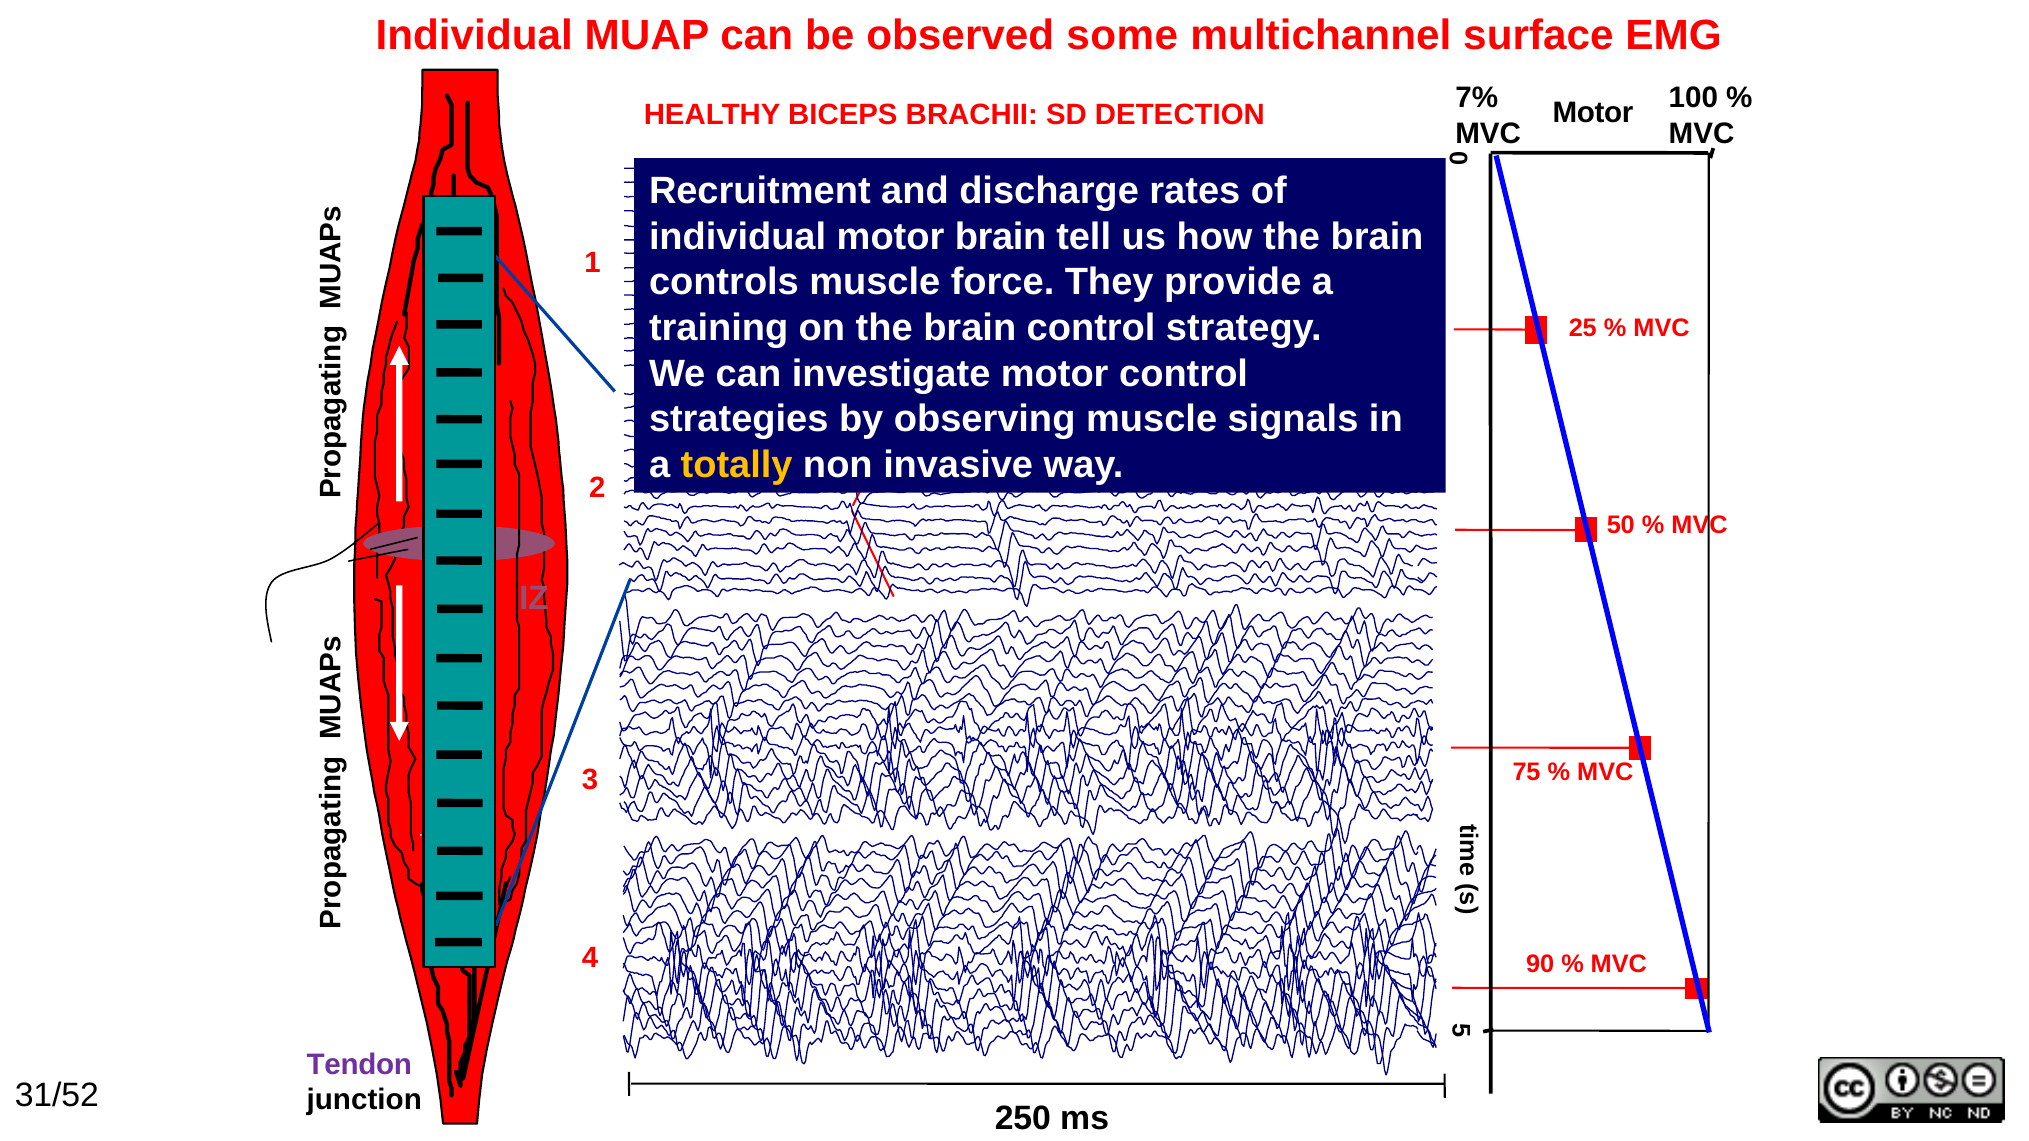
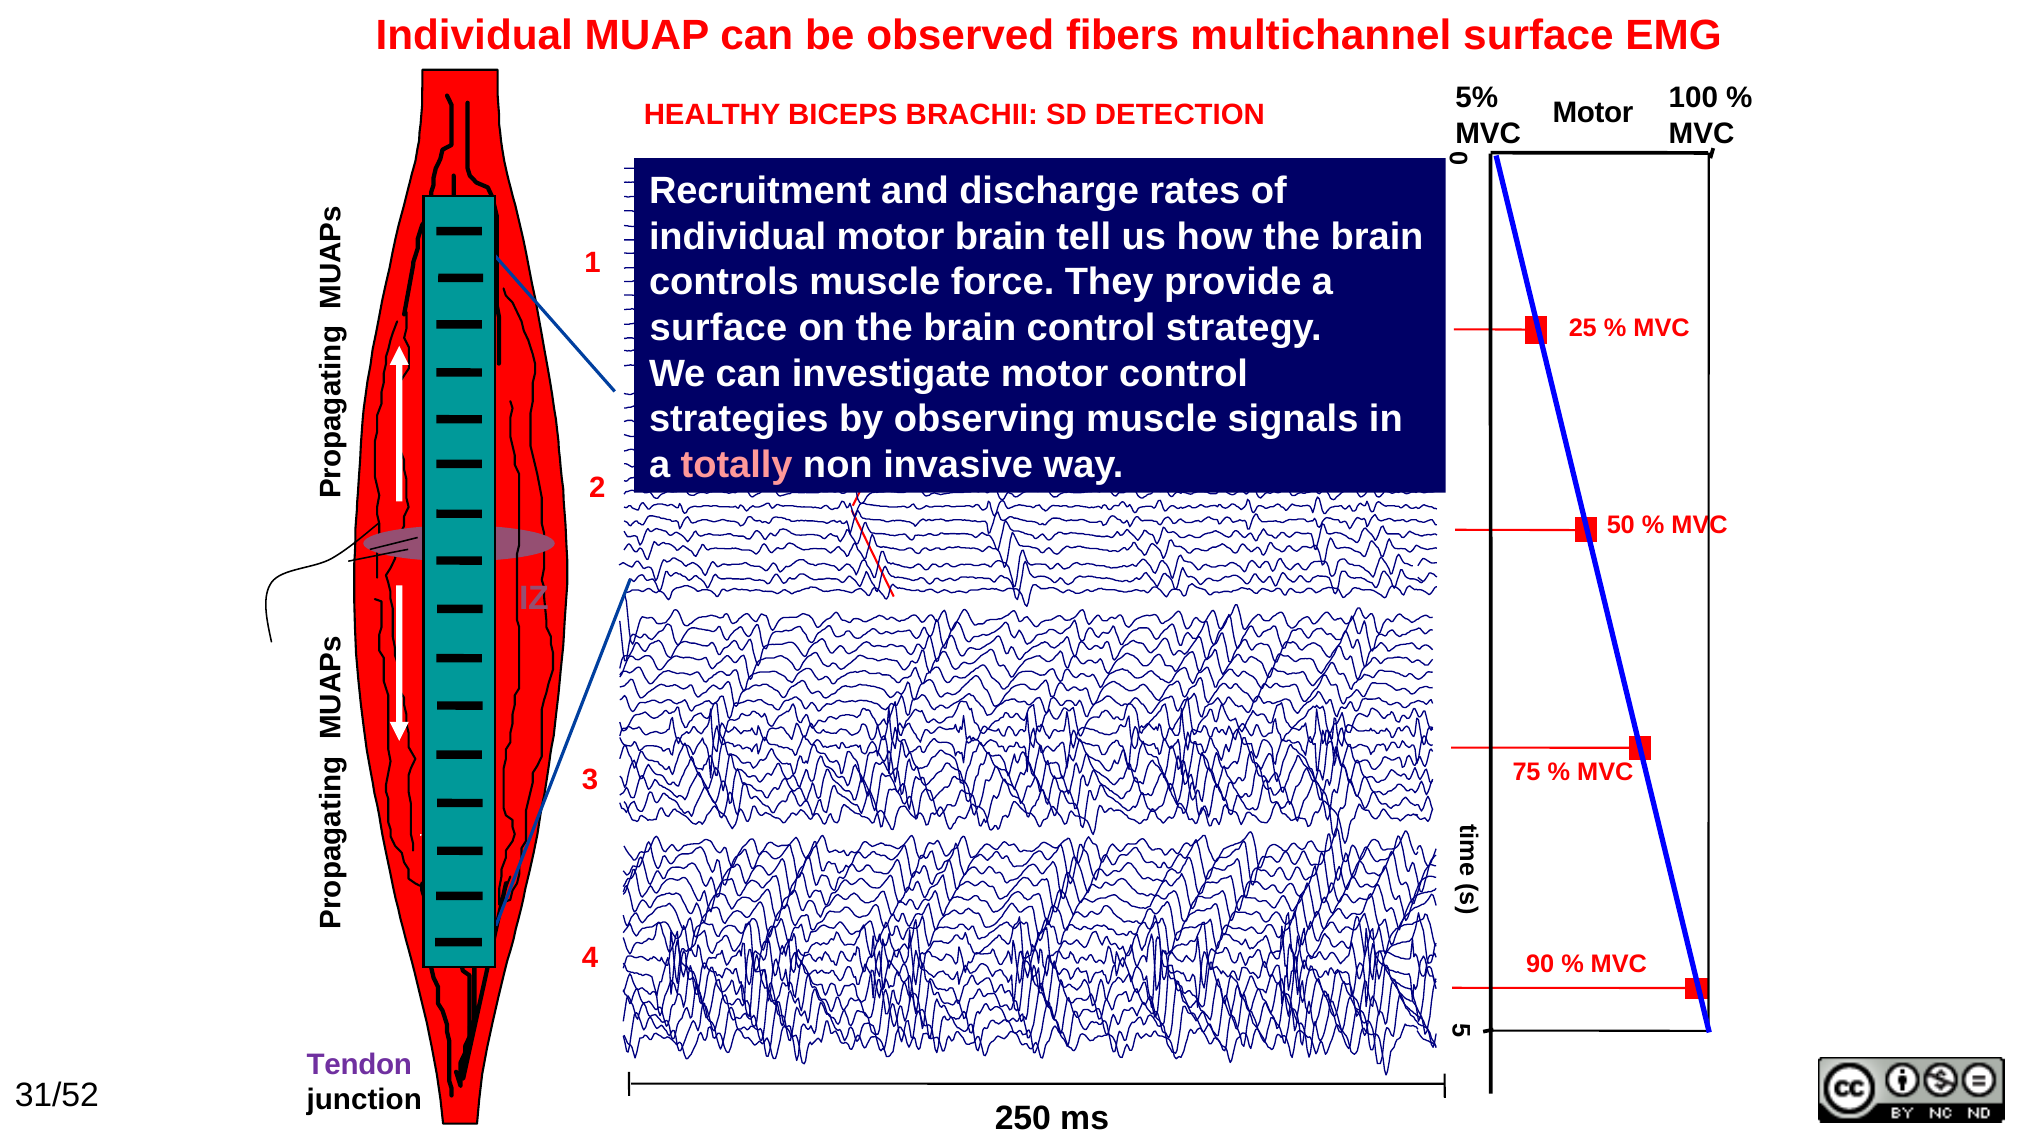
some: some -> fibers
7%: 7% -> 5%
training at (719, 328): training -> surface
totally colour: yellow -> pink
